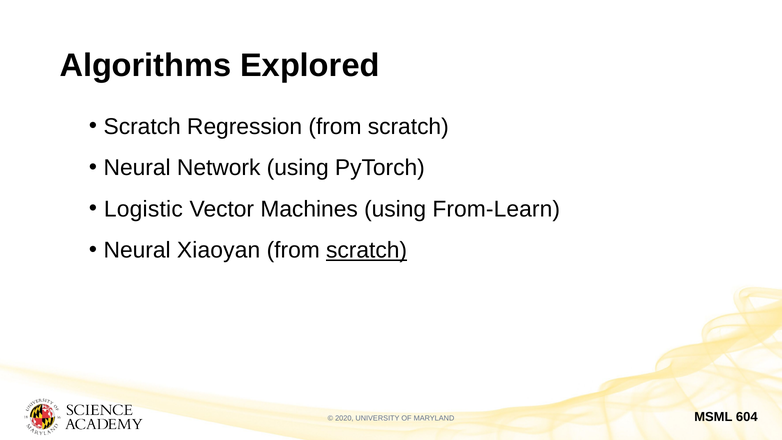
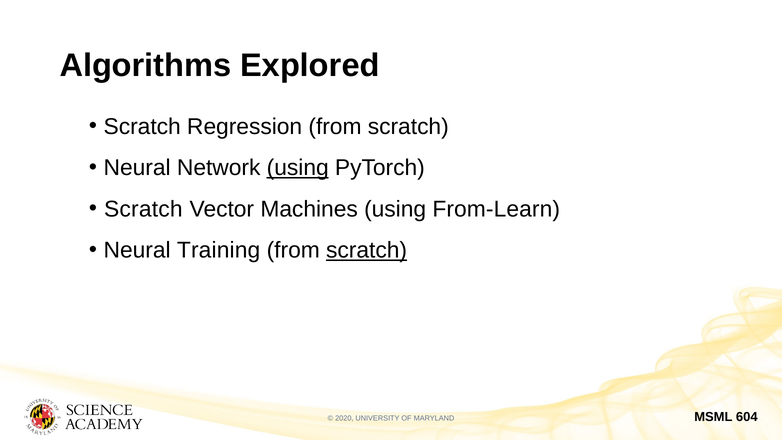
using at (298, 168) underline: none -> present
Logistic at (143, 209): Logistic -> Scratch
Xiaoyan: Xiaoyan -> Training
